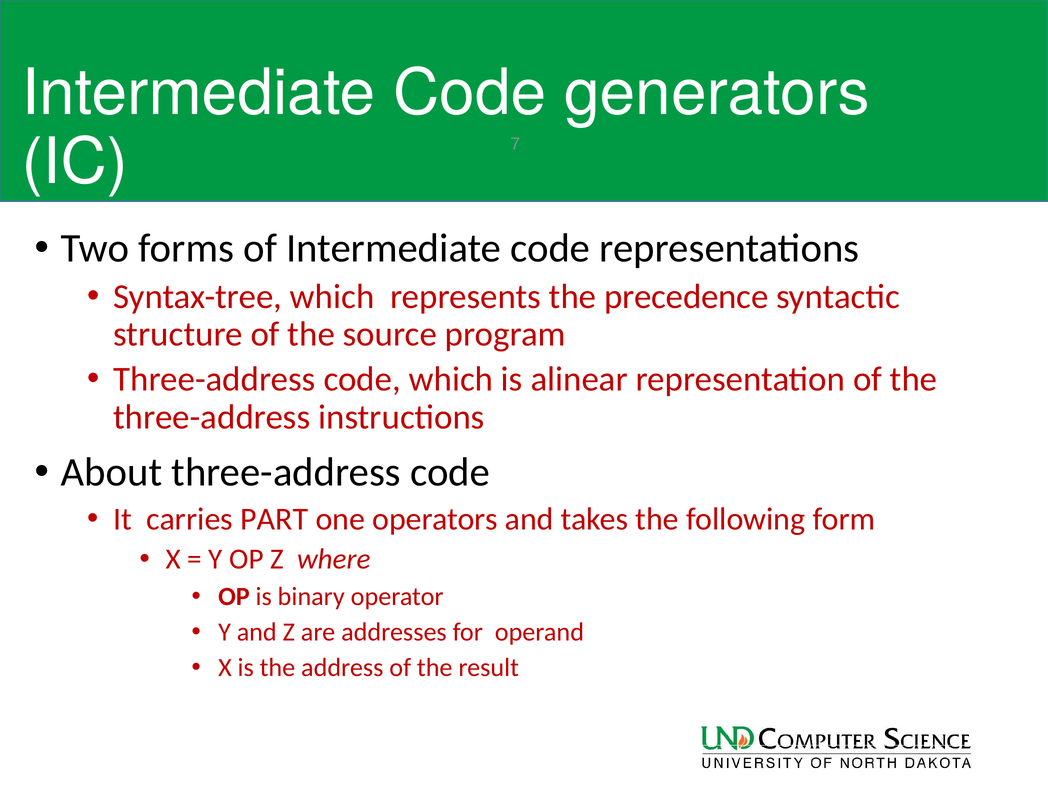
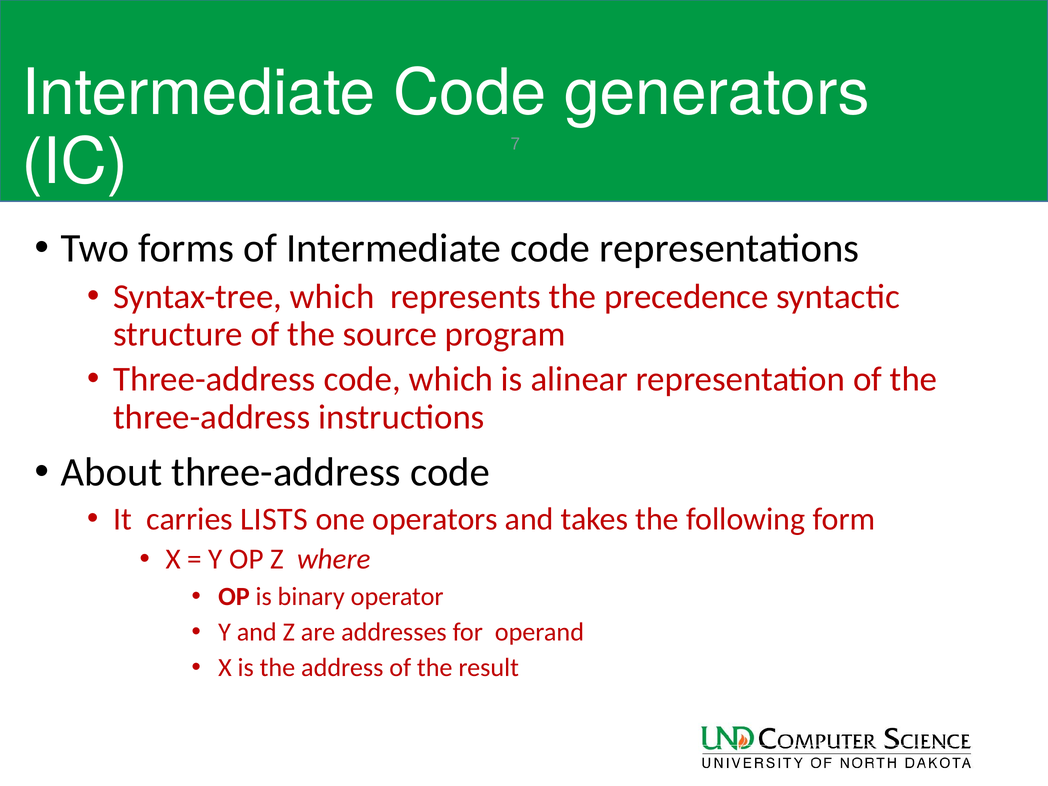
PART: PART -> LISTS
